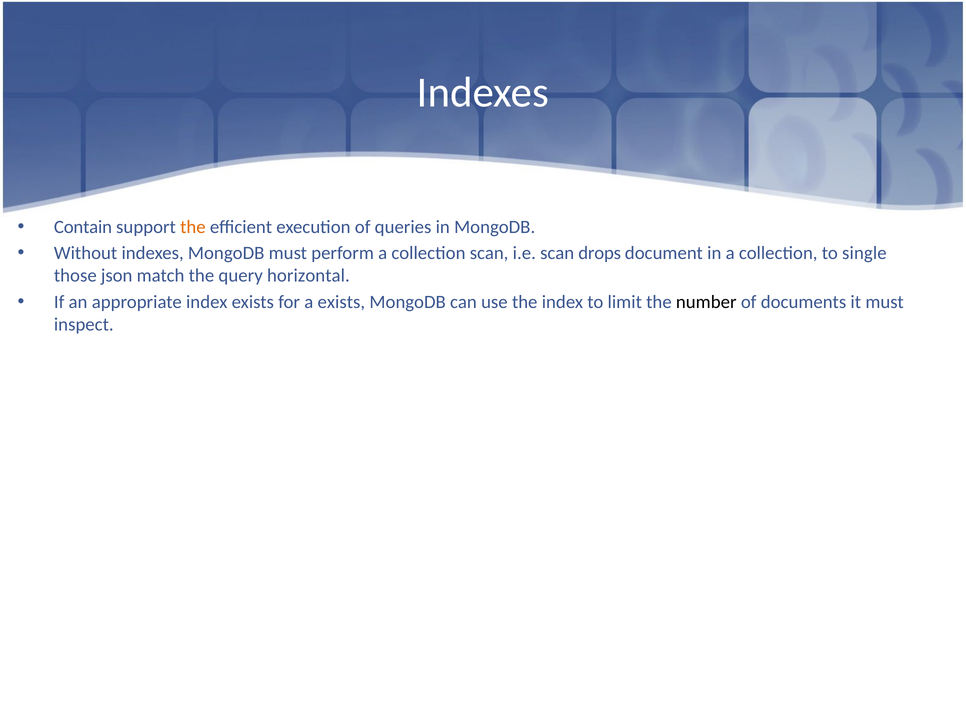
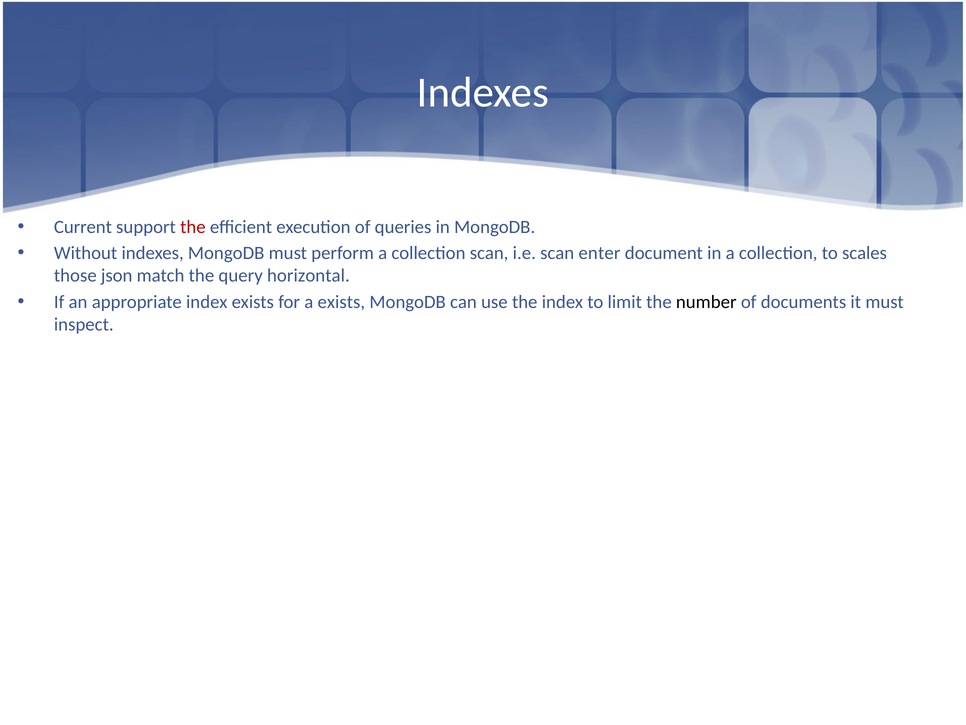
Contain: Contain -> Current
the at (193, 227) colour: orange -> red
drops: drops -> enter
single: single -> scales
